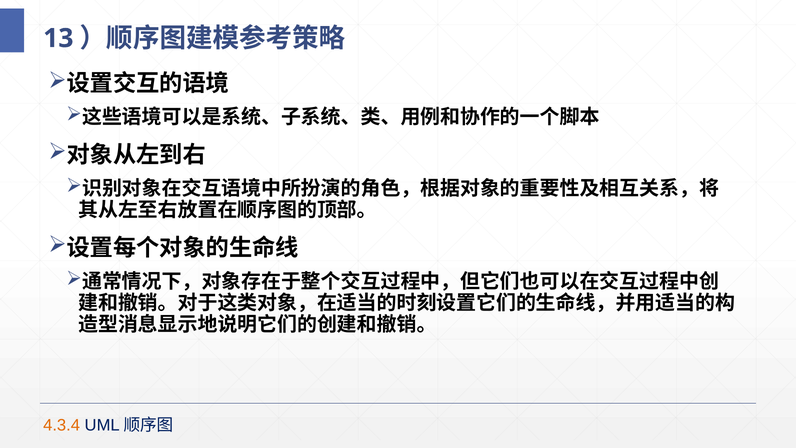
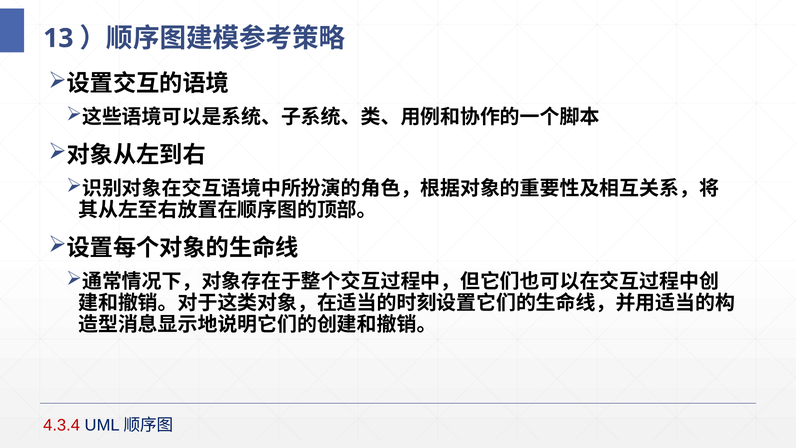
4.3.4 colour: orange -> red
